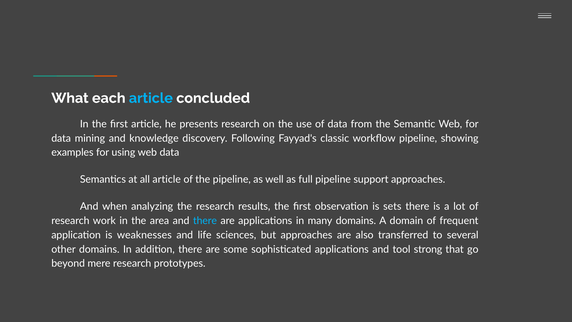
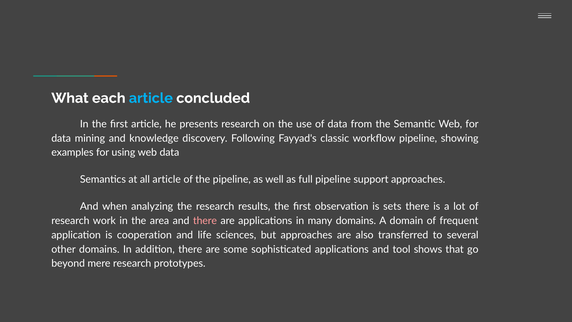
there at (205, 221) colour: light blue -> pink
weaknesses: weaknesses -> cooperation
strong: strong -> shows
